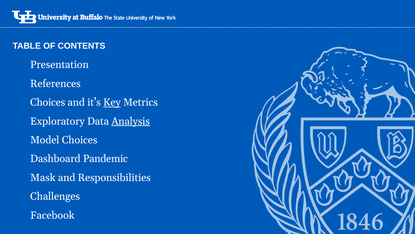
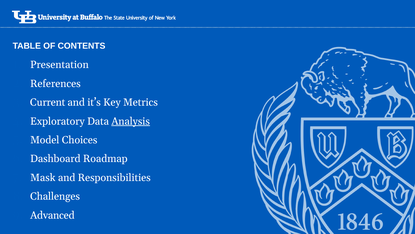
Choices at (48, 102): Choices -> Current
Key underline: present -> none
Pandemic: Pandemic -> Roadmap
Facebook: Facebook -> Advanced
